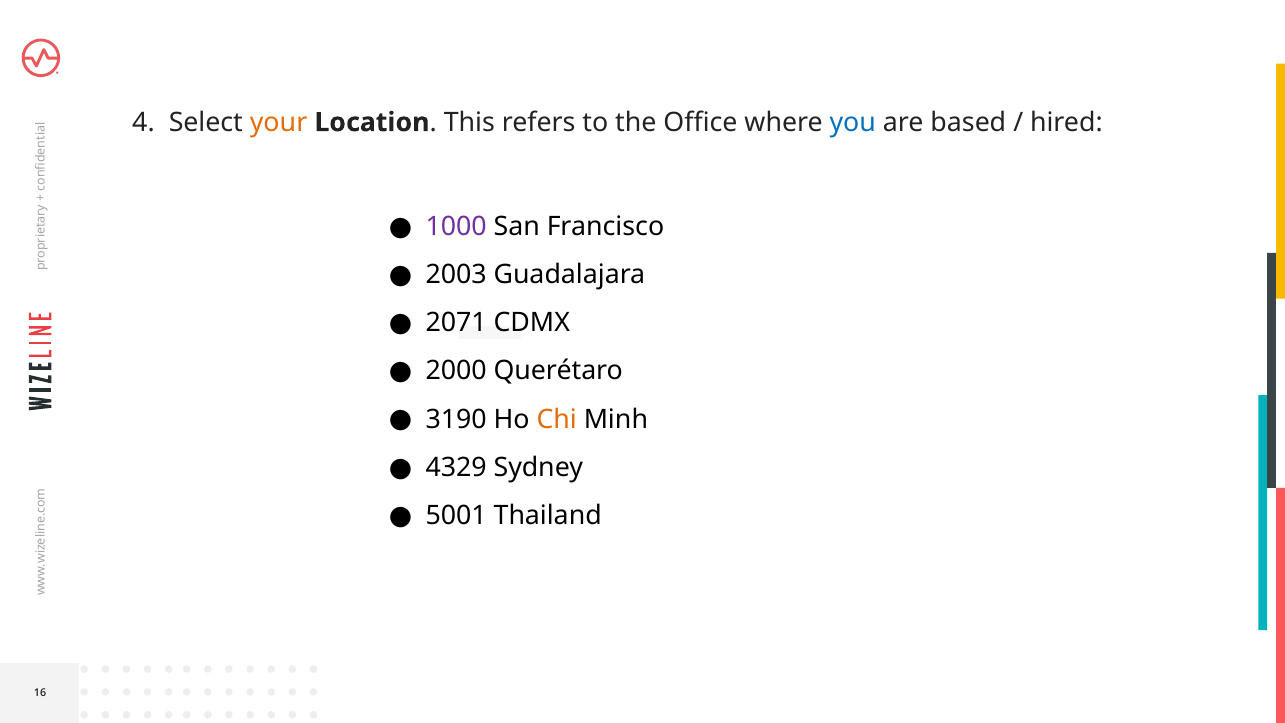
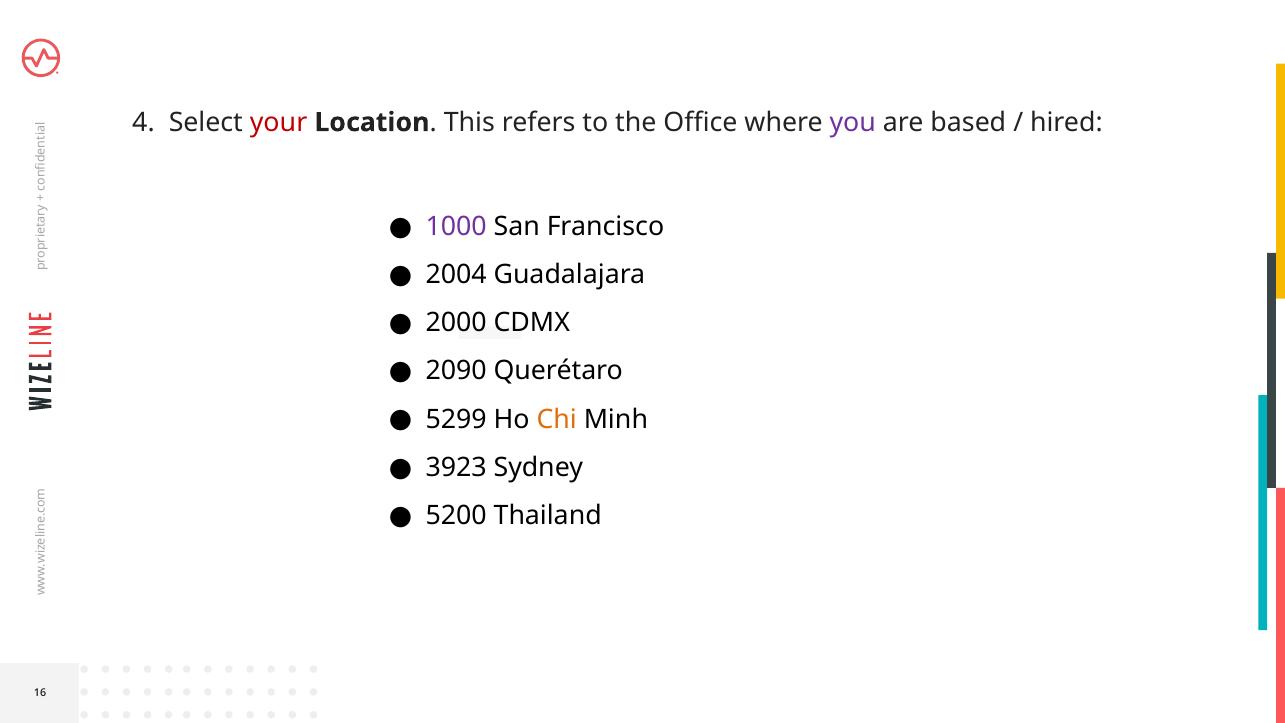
your colour: orange -> red
you colour: blue -> purple
2003: 2003 -> 2004
2071: 2071 -> 2000
2000: 2000 -> 2090
3190: 3190 -> 5299
4329: 4329 -> 3923
5001: 5001 -> 5200
